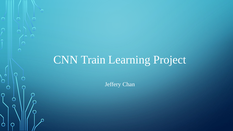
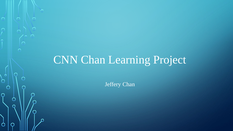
CNN Train: Train -> Chan
